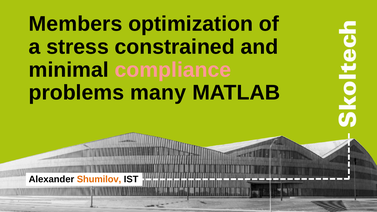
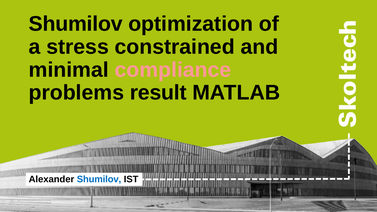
Members at (75, 24): Members -> Shumilov
many: many -> result
Shumilov at (99, 179) colour: orange -> blue
